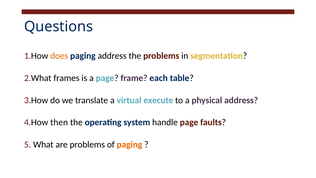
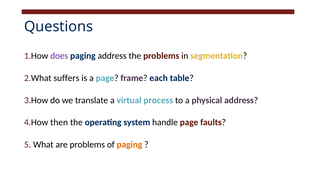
does colour: orange -> purple
frames: frames -> suffers
execute: execute -> process
